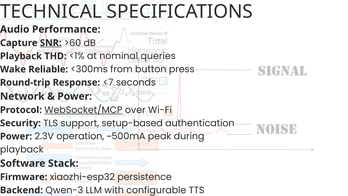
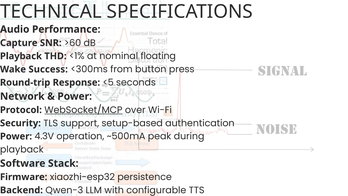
SNR underline: present -> none
queries: queries -> floating
Reliable: Reliable -> Success
<7: <7 -> <5
2.3V: 2.3V -> 4.3V
